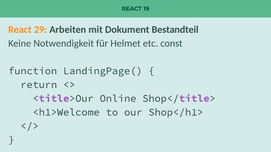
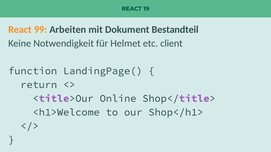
29: 29 -> 99
const: const -> client
